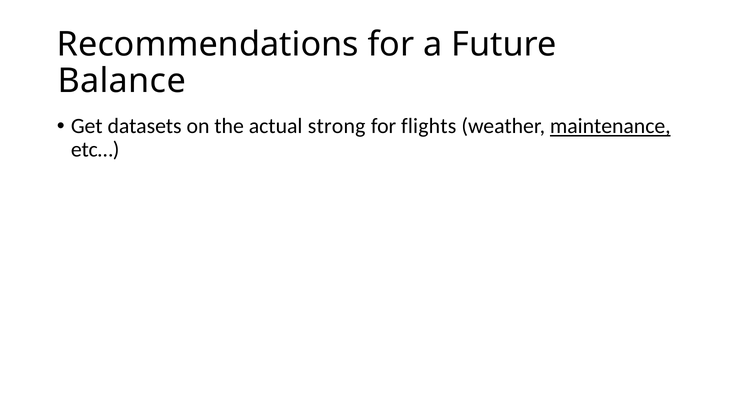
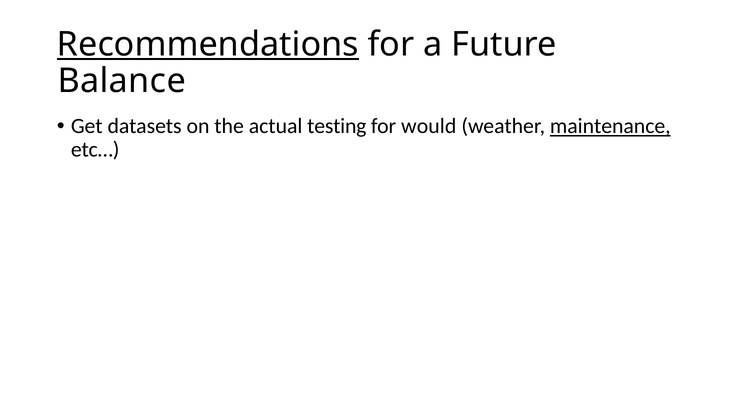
Recommendations underline: none -> present
strong: strong -> testing
flights: flights -> would
